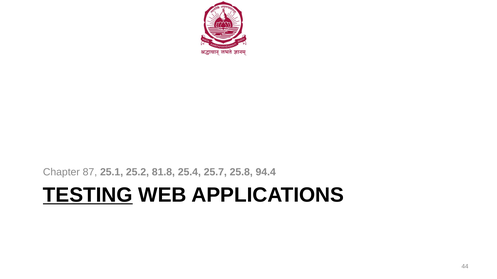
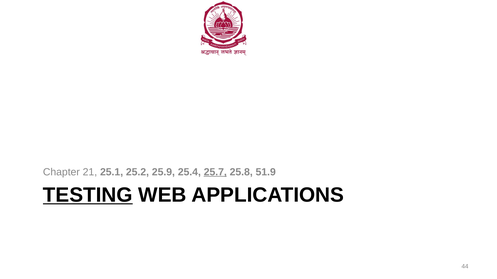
87: 87 -> 21
81.8: 81.8 -> 25.9
25.7 underline: none -> present
94.4: 94.4 -> 51.9
